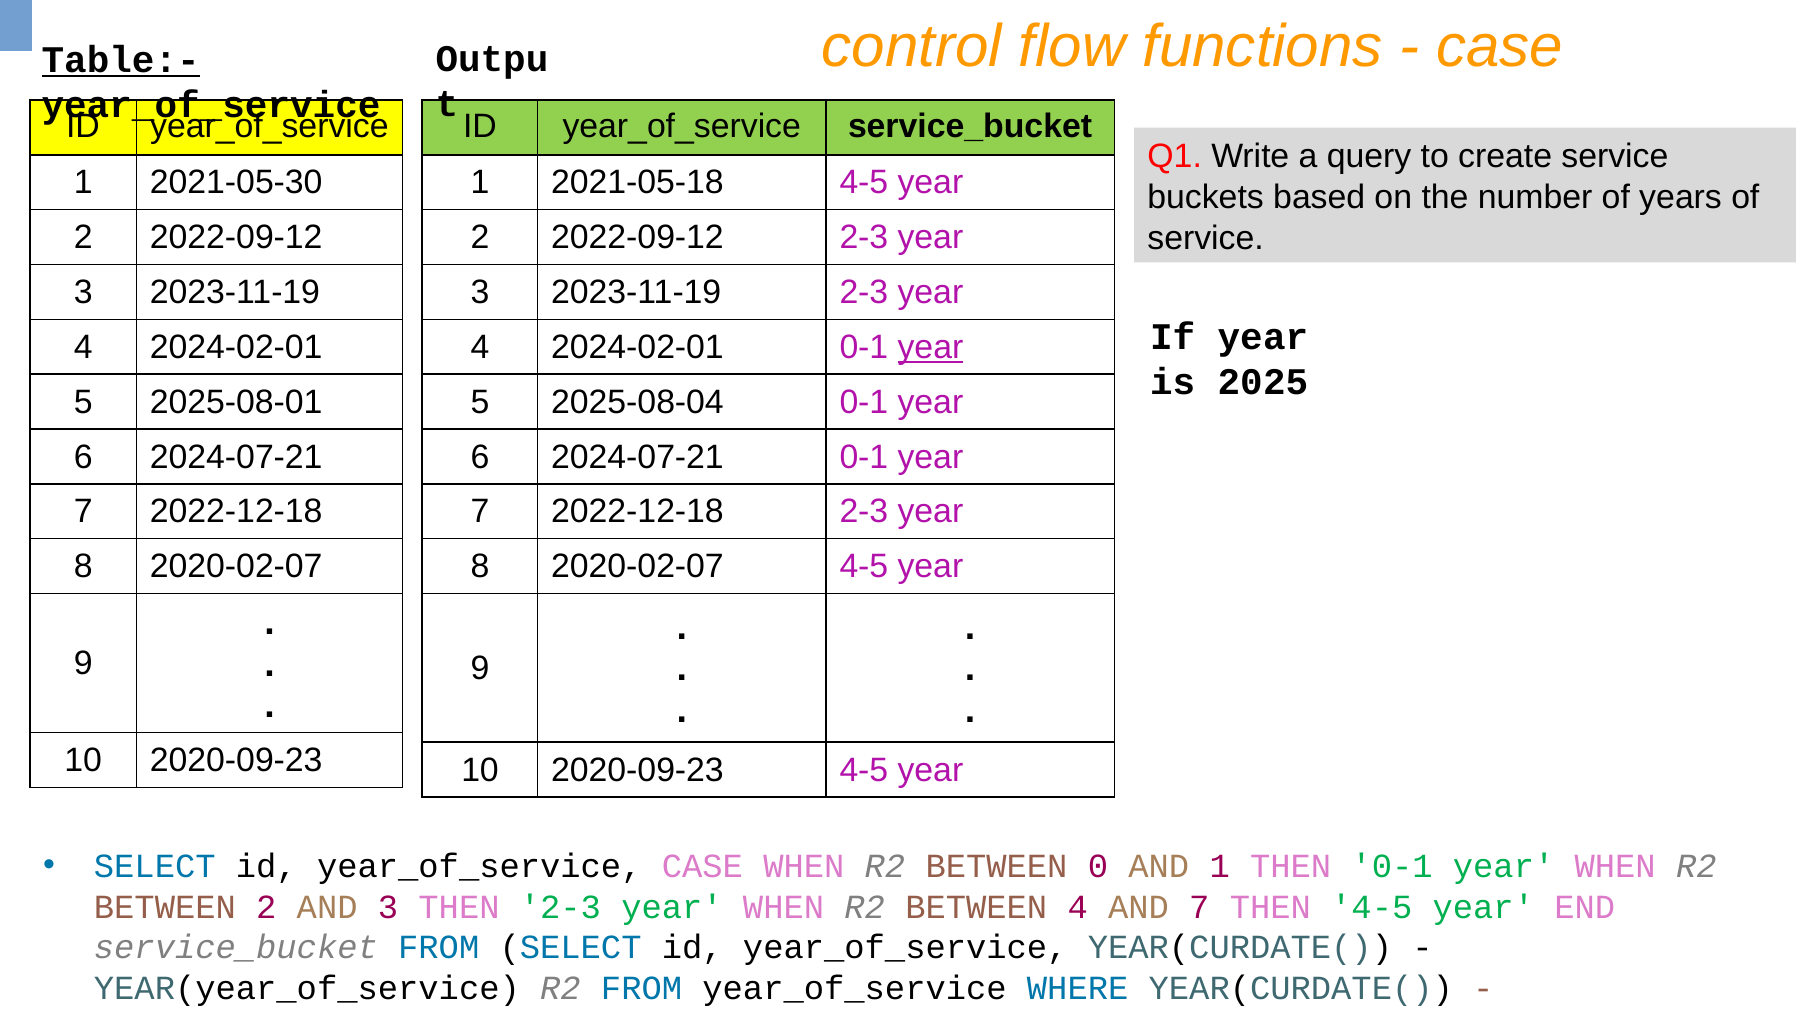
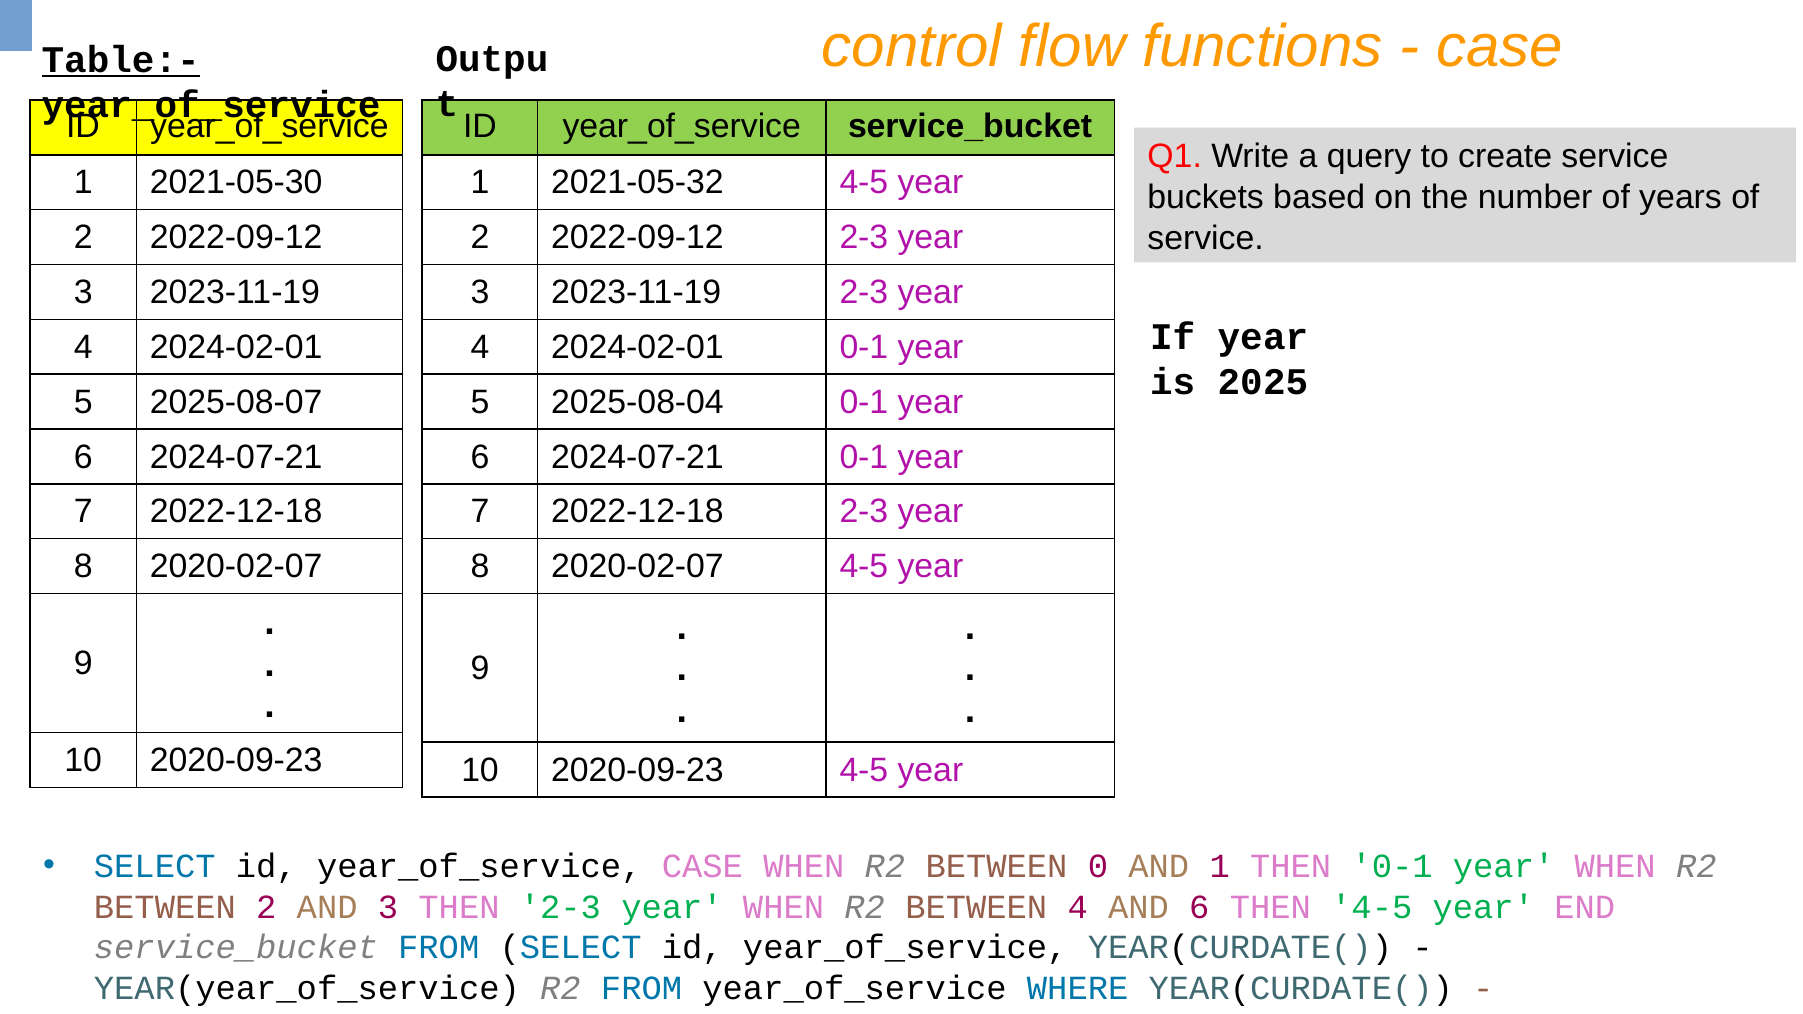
2021-05-18: 2021-05-18 -> 2021-05-32
year at (930, 347) underline: present -> none
2025-08-01: 2025-08-01 -> 2025-08-07
AND 7: 7 -> 6
